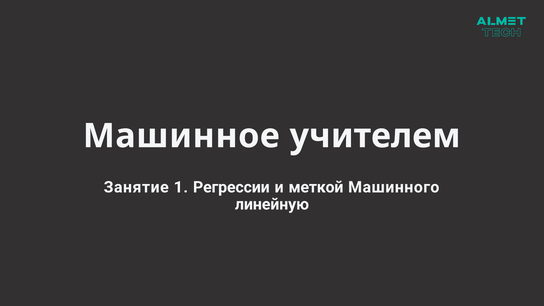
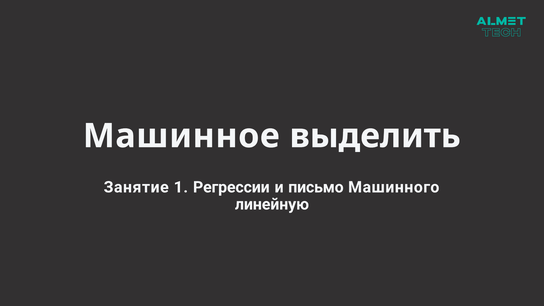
учителем: учителем -> выделить
меткой: меткой -> письмо
